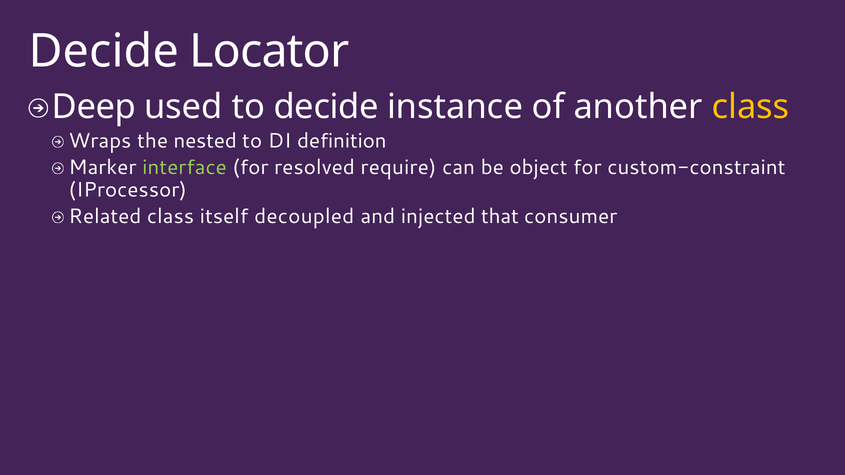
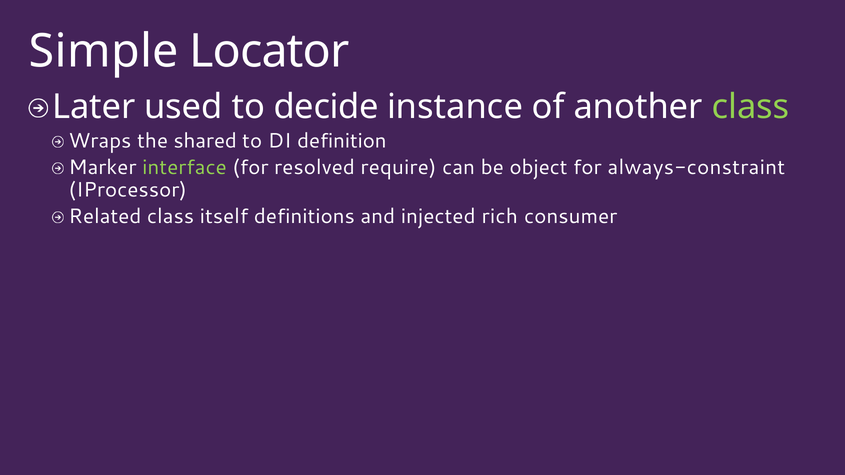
Decide at (104, 51): Decide -> Simple
Deep: Deep -> Later
class at (751, 107) colour: yellow -> light green
nested: nested -> shared
custom-constraint: custom-constraint -> always-constraint
decoupled: decoupled -> definitions
that: that -> rich
